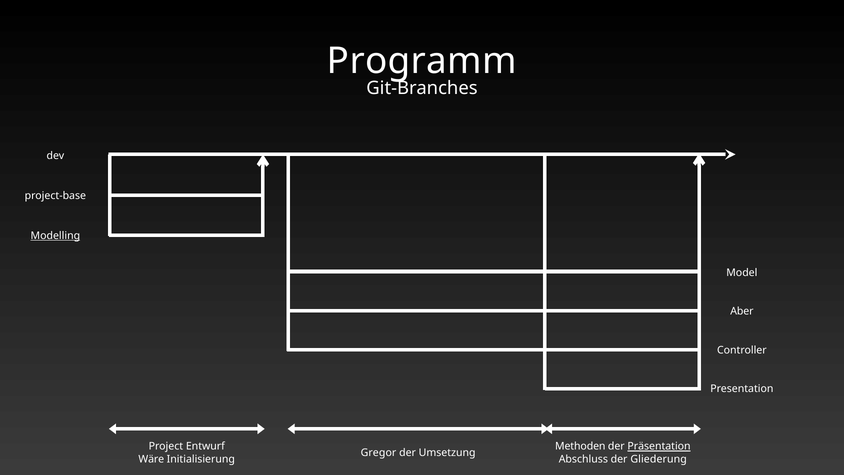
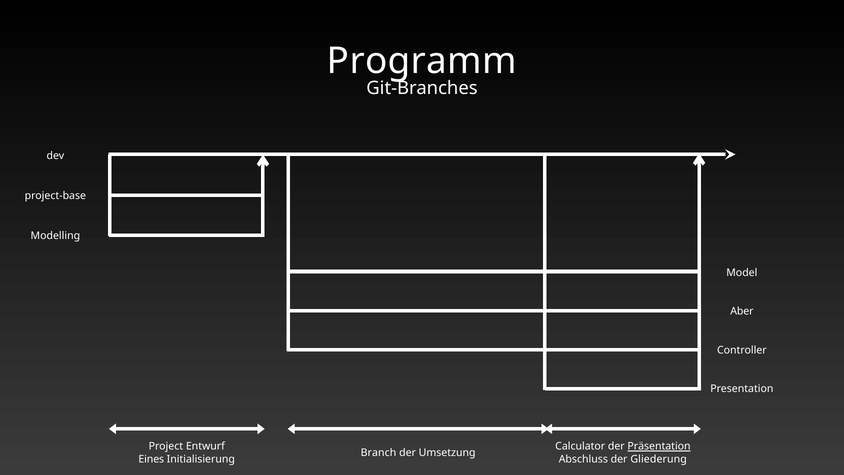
Modelling underline: present -> none
Methoden: Methoden -> Calculator
Gregor: Gregor -> Branch
Wäre: Wäre -> Eines
